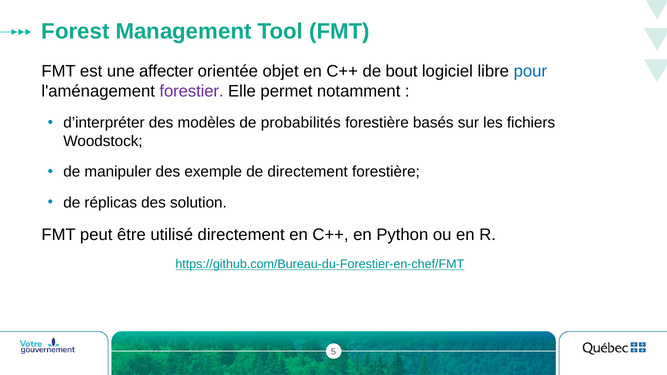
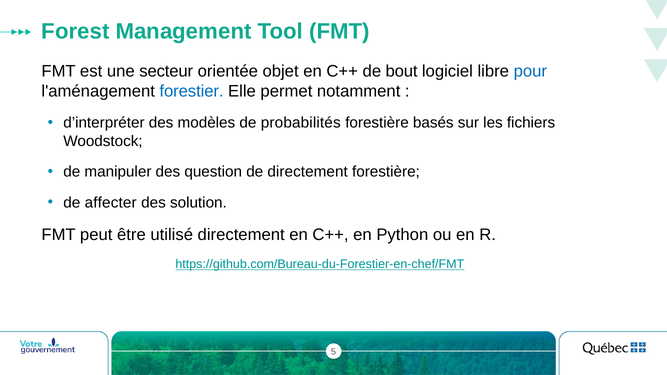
affecter: affecter -> secteur
forestier colour: purple -> blue
exemple: exemple -> question
réplicas: réplicas -> affecter
